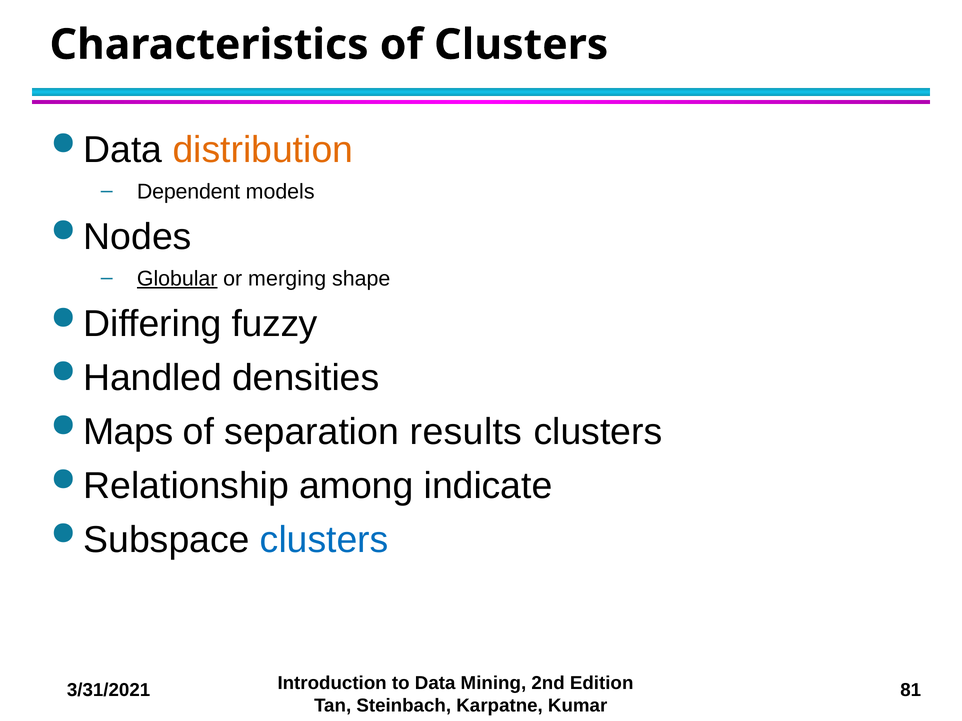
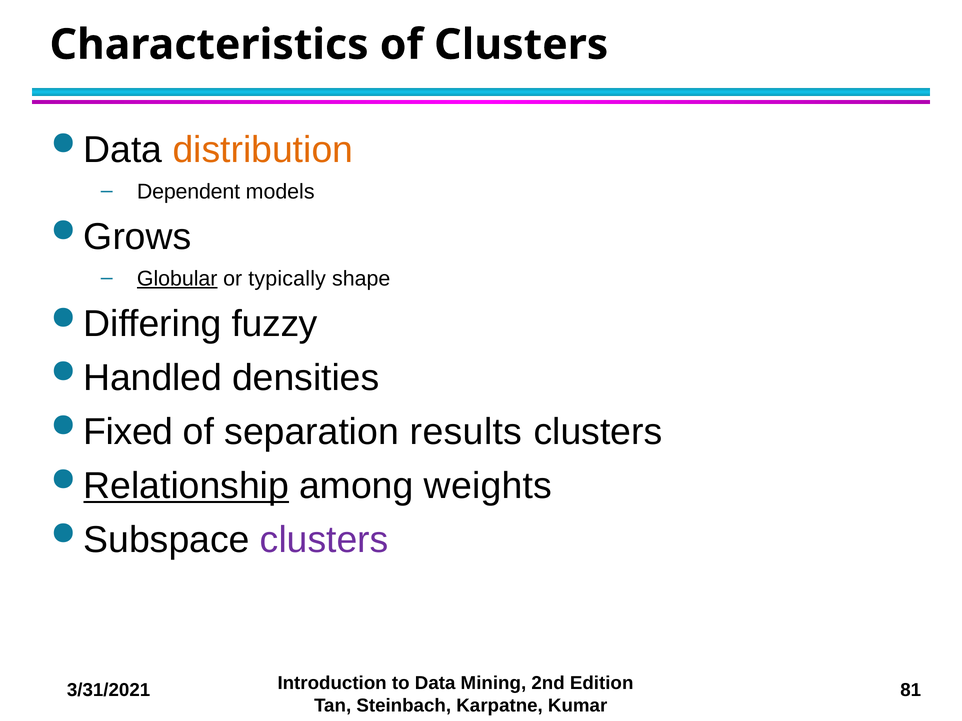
Nodes: Nodes -> Grows
merging: merging -> typically
Maps: Maps -> Fixed
Relationship underline: none -> present
indicate: indicate -> weights
clusters at (324, 540) colour: blue -> purple
